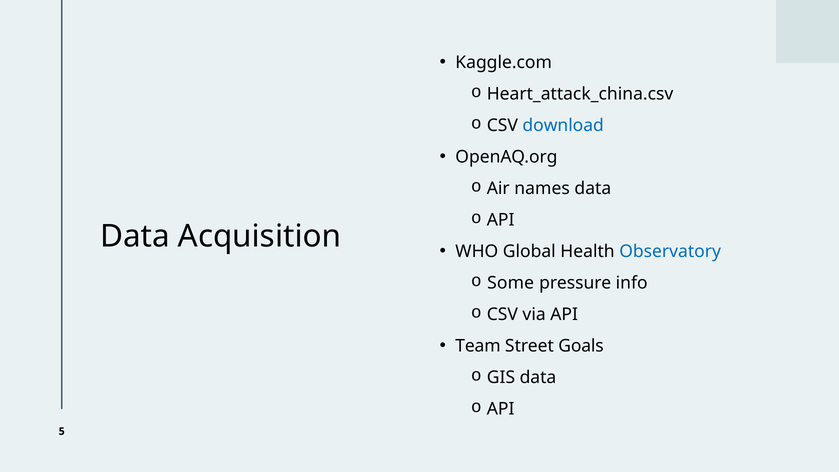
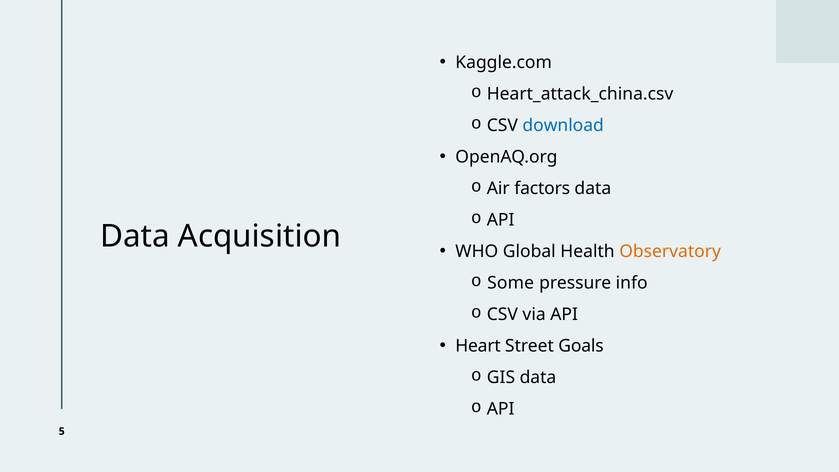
names: names -> factors
Observatory colour: blue -> orange
Team: Team -> Heart
